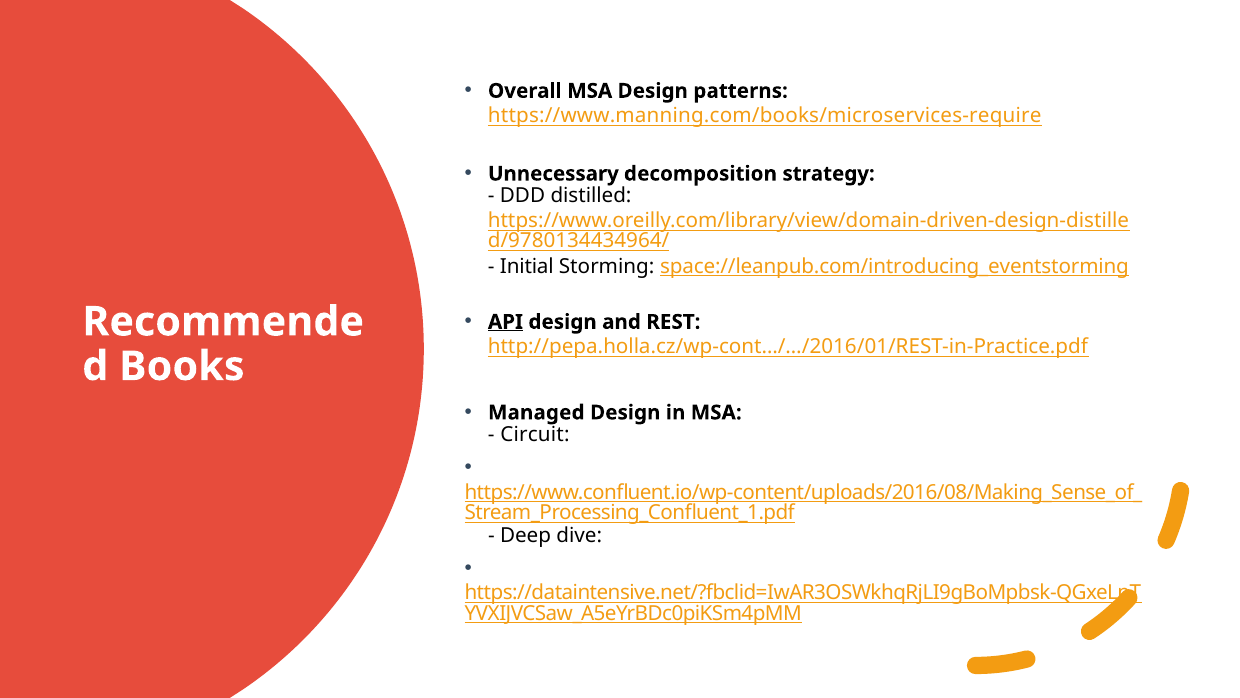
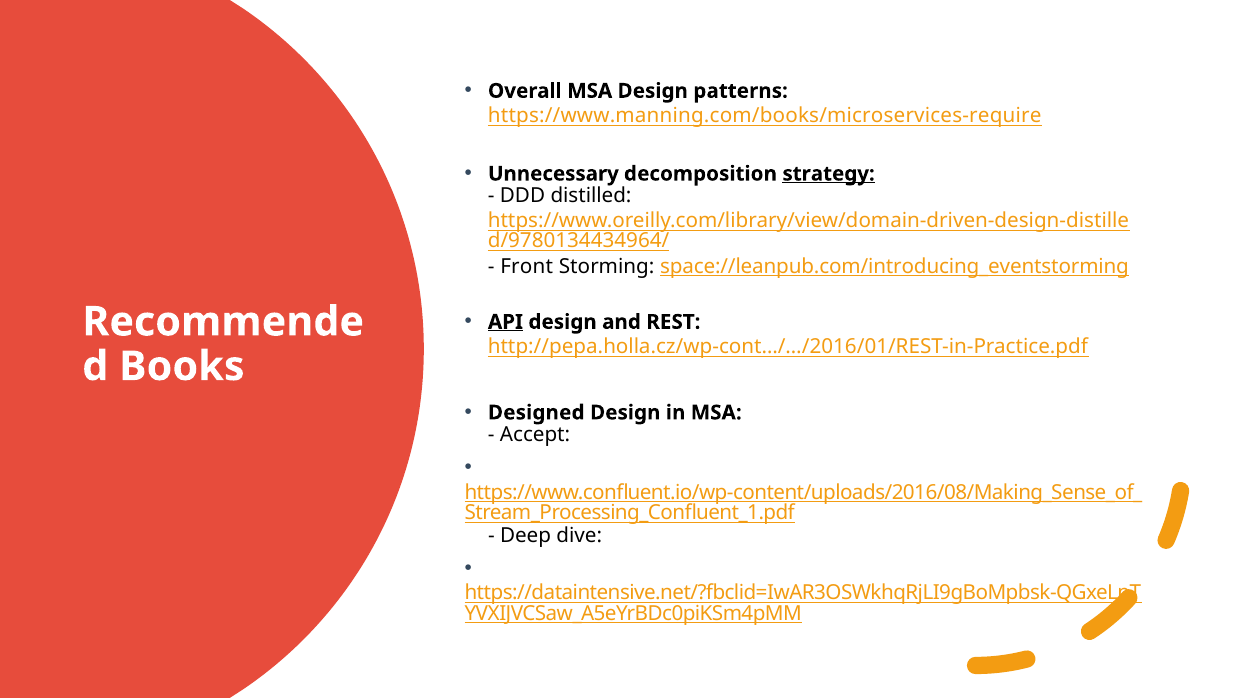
strategy underline: none -> present
Initial: Initial -> Front
Managed: Managed -> Designed
Circuit: Circuit -> Accept
